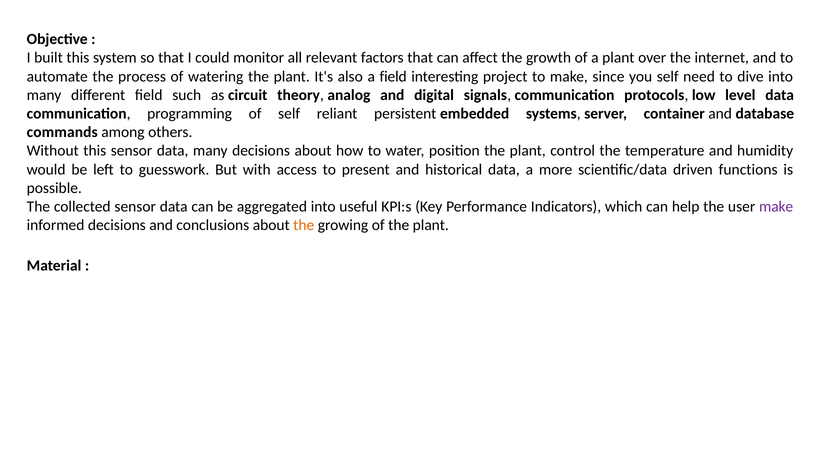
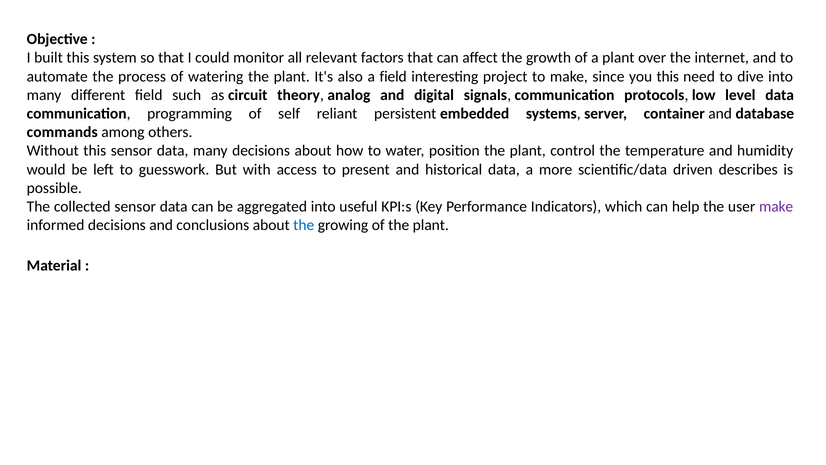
you self: self -> this
functions: functions -> describes
the at (304, 225) colour: orange -> blue
